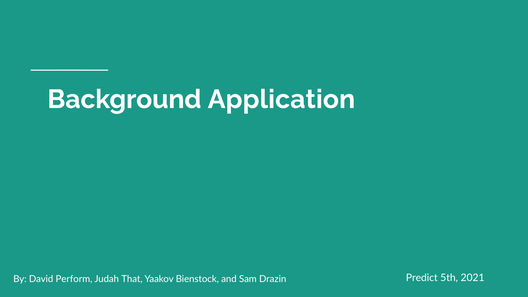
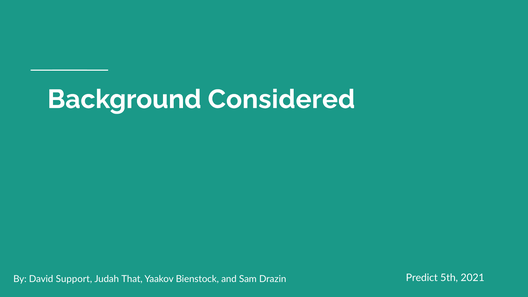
Application: Application -> Considered
Perform: Perform -> Support
